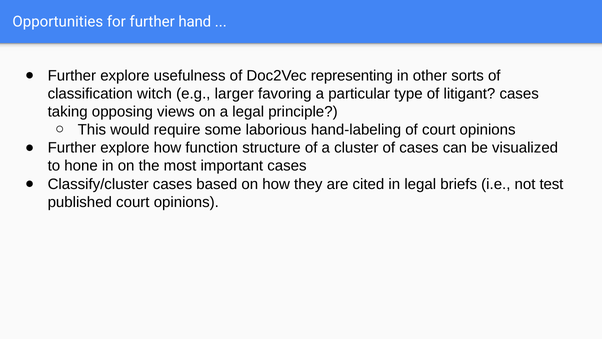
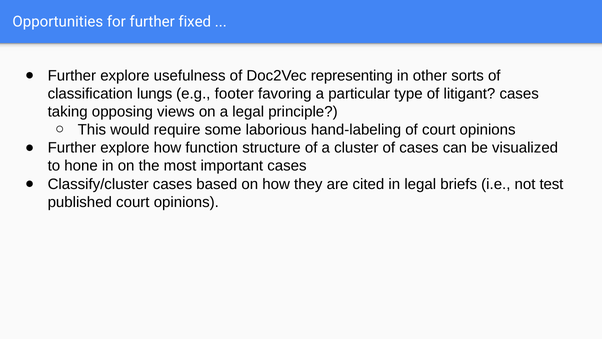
hand: hand -> fixed
witch: witch -> lungs
larger: larger -> footer
